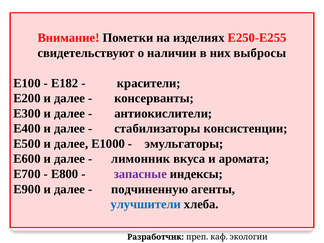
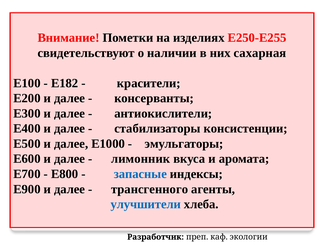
выбросы: выбросы -> сахарная
запасные colour: purple -> blue
подчиненную: подчиненную -> трансгенного
